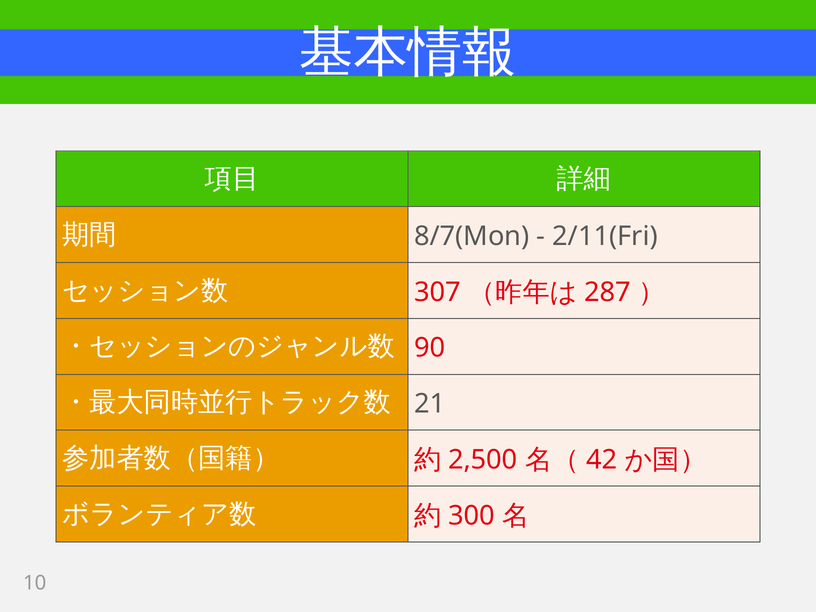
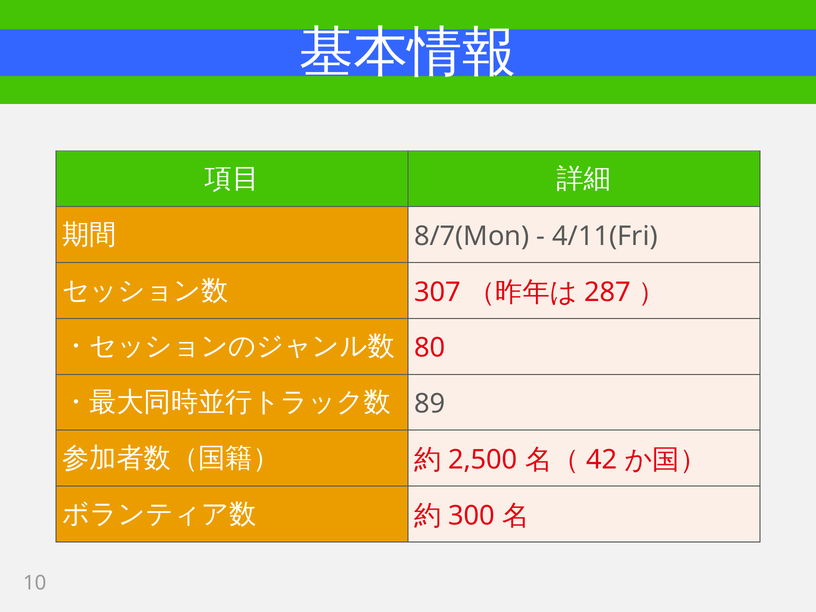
2/11(Fri: 2/11(Fri -> 4/11(Fri
90: 90 -> 80
21: 21 -> 89
